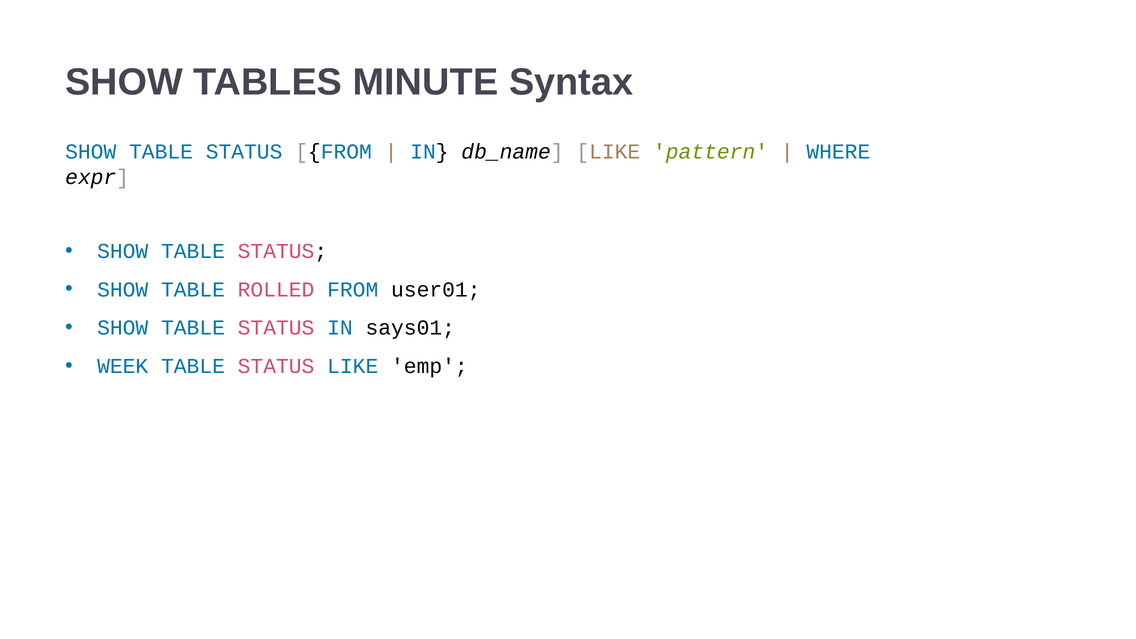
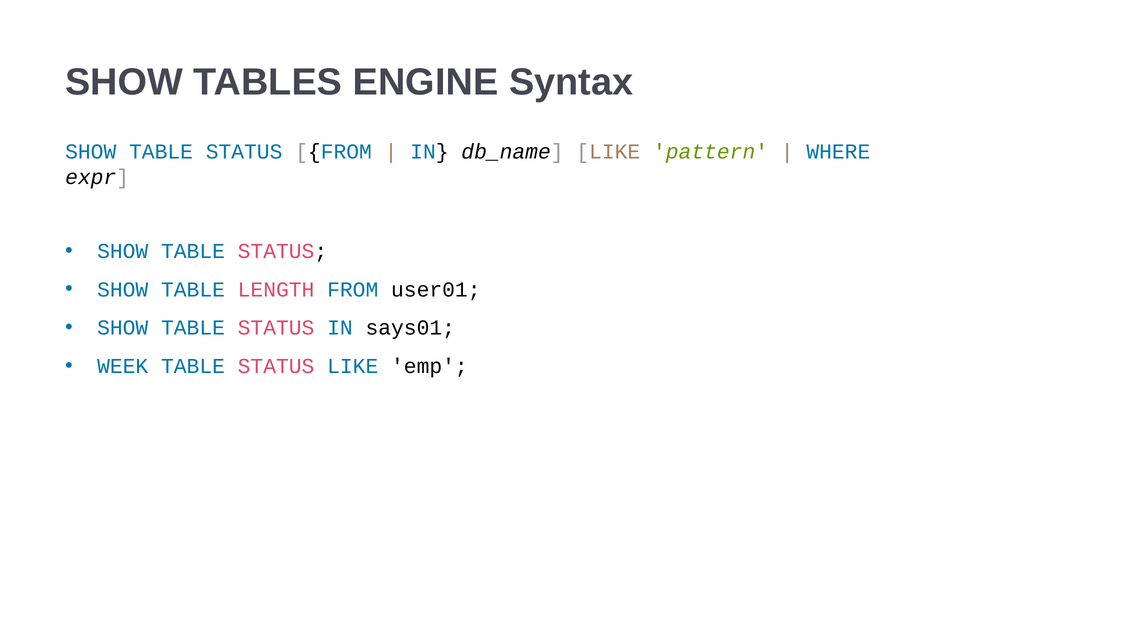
MINUTE: MINUTE -> ENGINE
ROLLED: ROLLED -> LENGTH
